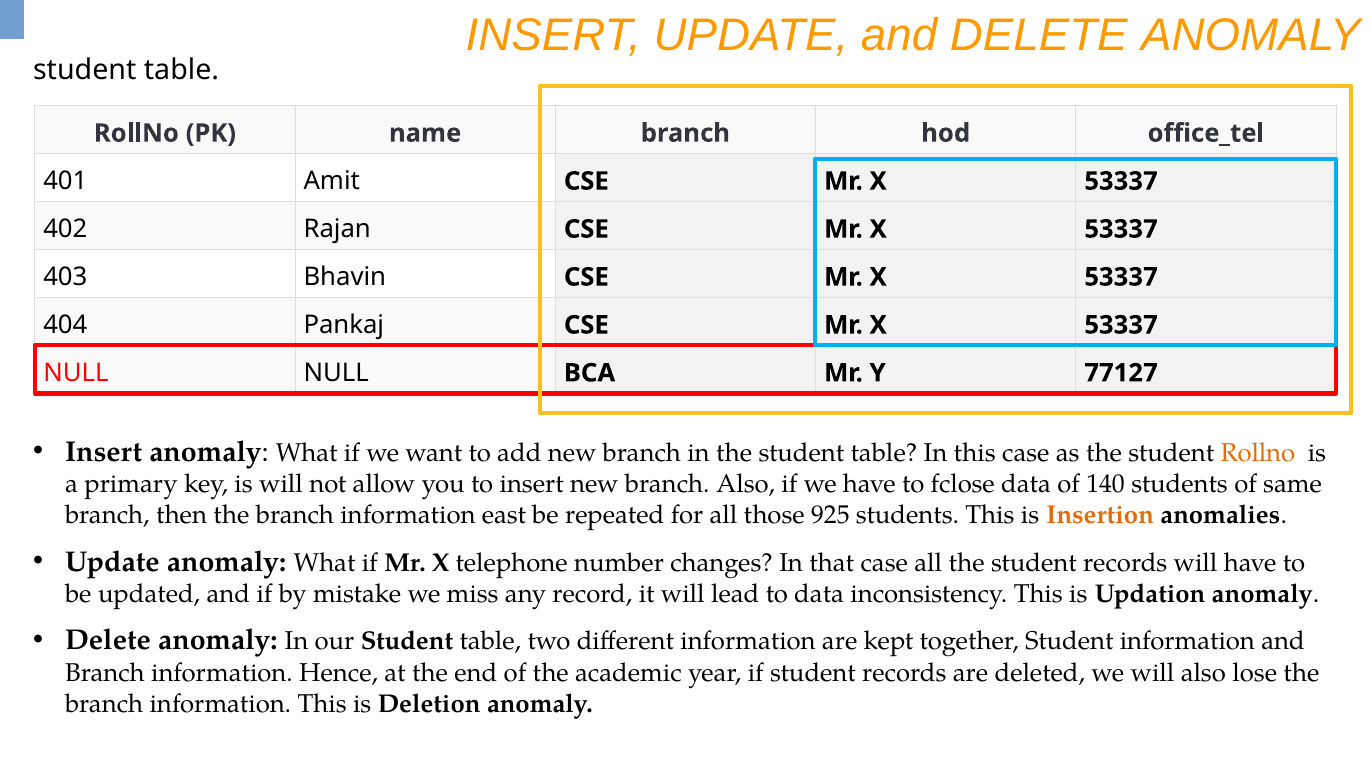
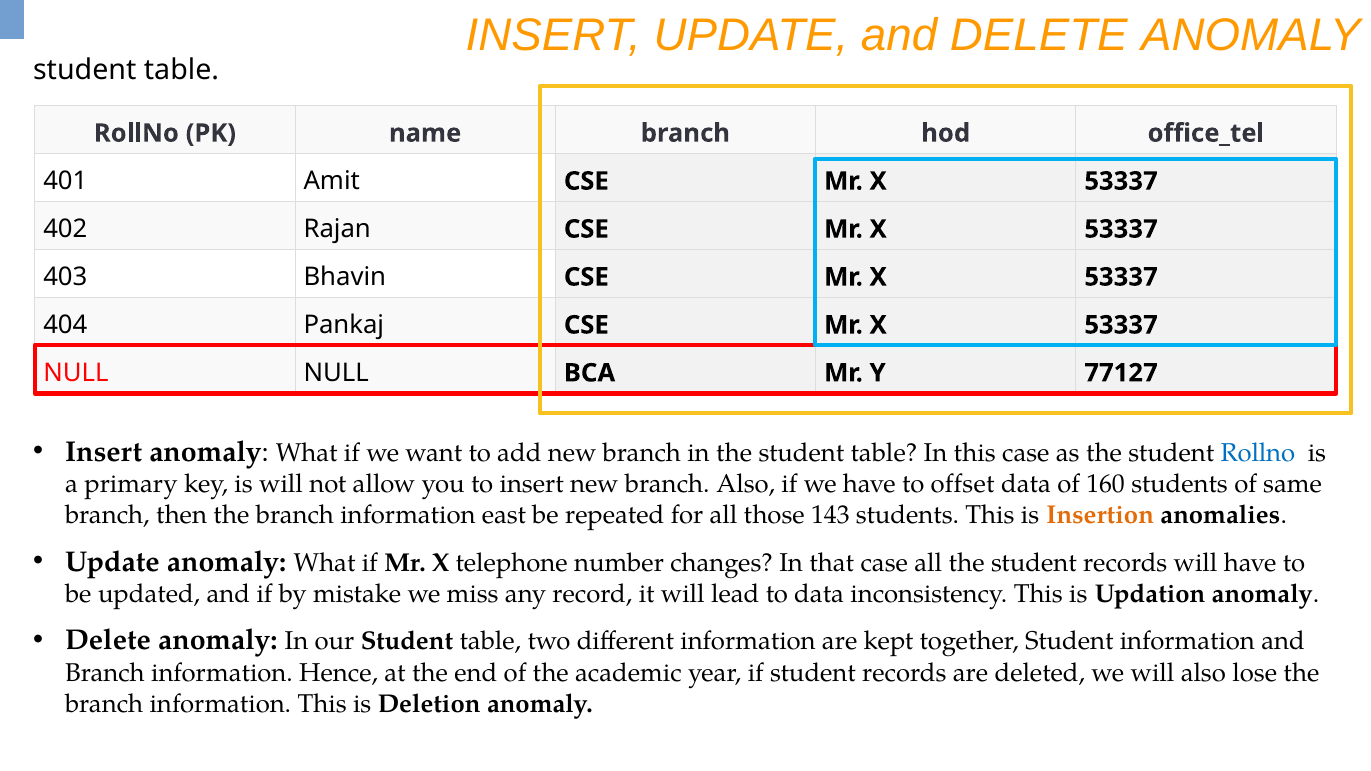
Rollno at (1258, 453) colour: orange -> blue
fclose: fclose -> offset
140: 140 -> 160
925: 925 -> 143
